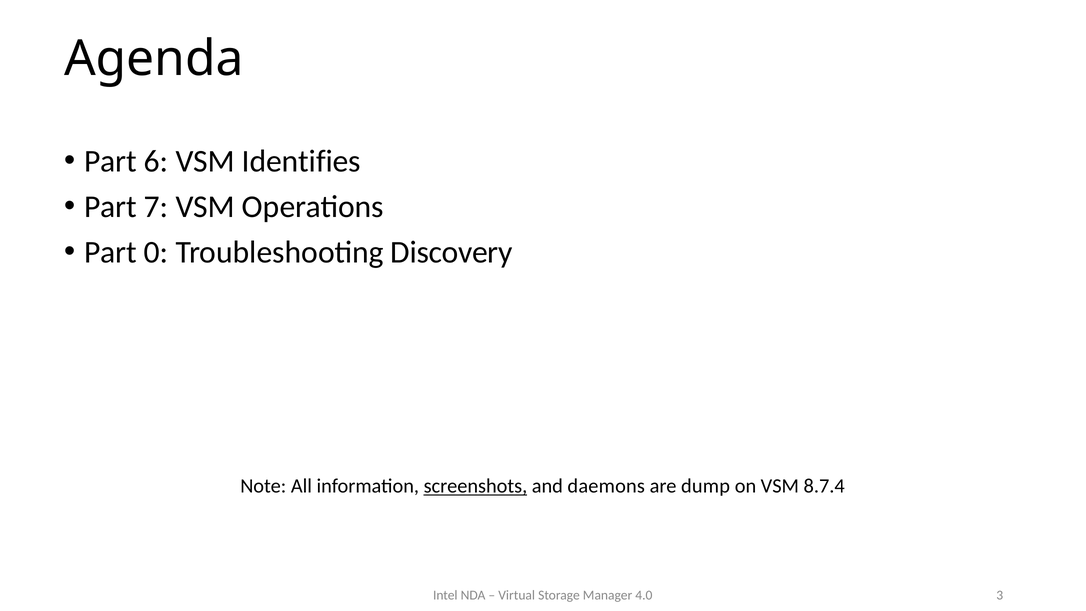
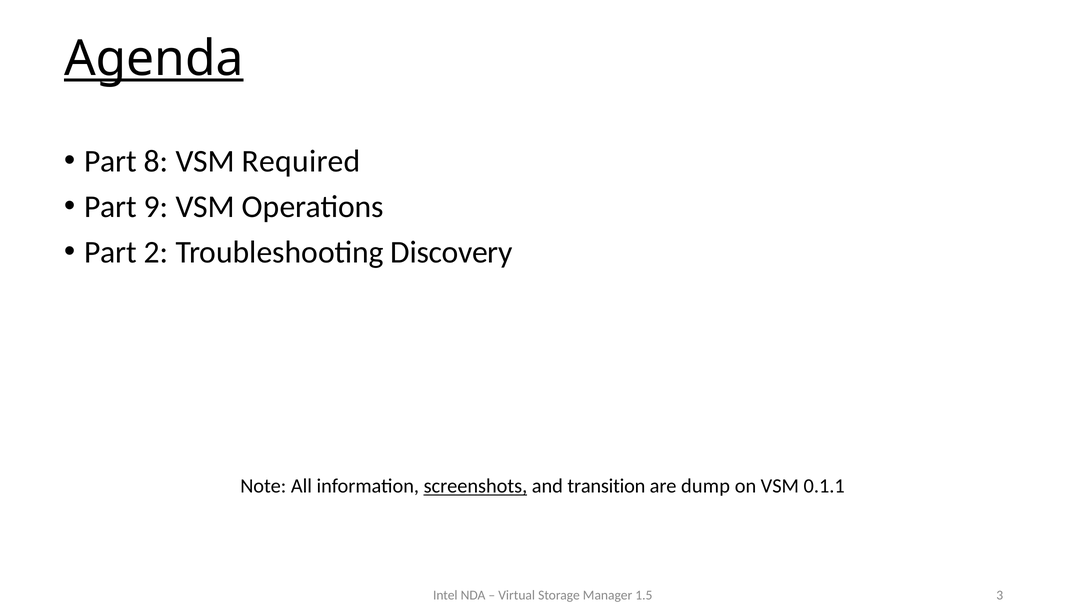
Agenda underline: none -> present
6: 6 -> 8
Identifies: Identifies -> Required
7: 7 -> 9
0: 0 -> 2
daemons: daemons -> transition
8.7.4: 8.7.4 -> 0.1.1
4.0: 4.0 -> 1.5
